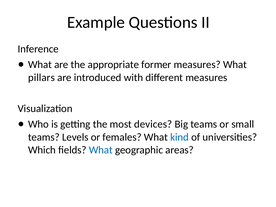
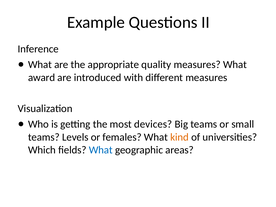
former: former -> quality
pillars: pillars -> award
kind colour: blue -> orange
